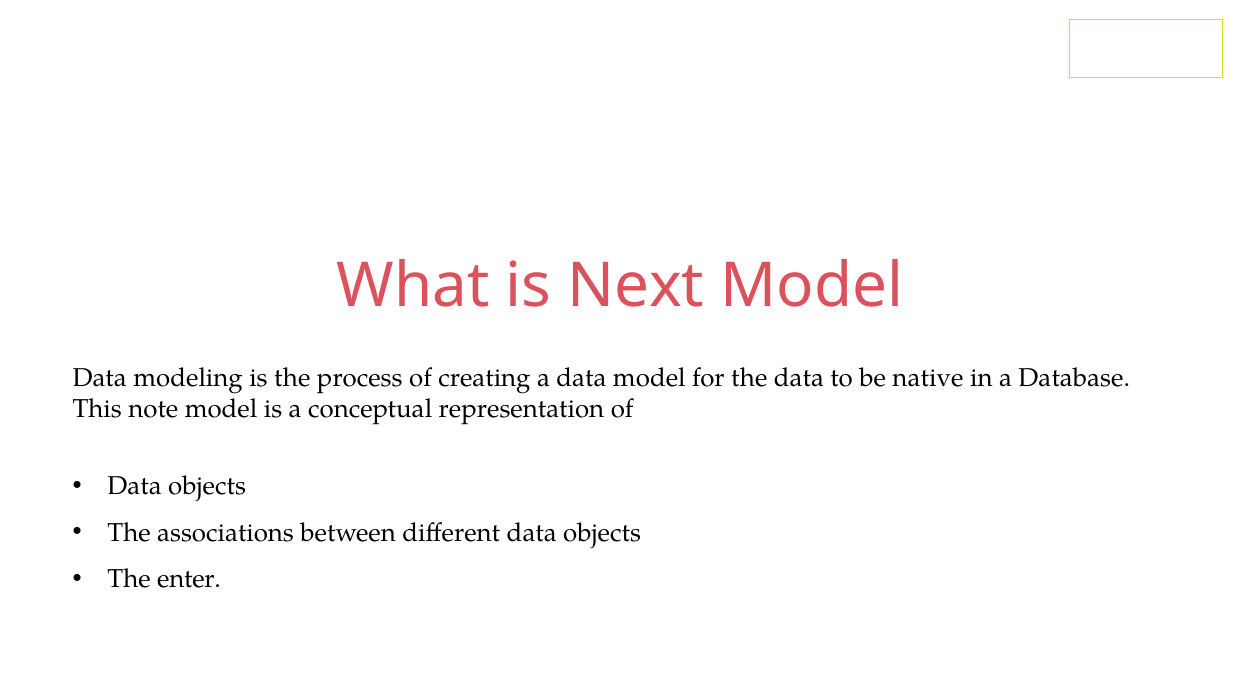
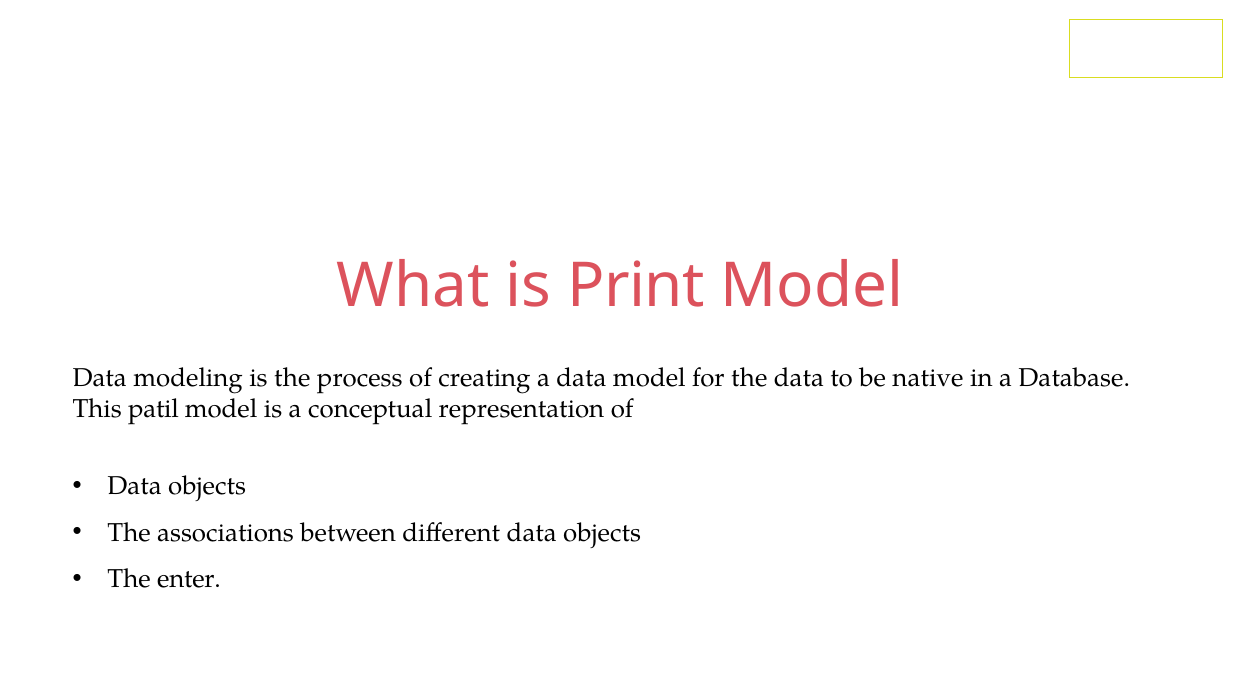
Next: Next -> Print
note: note -> patil
